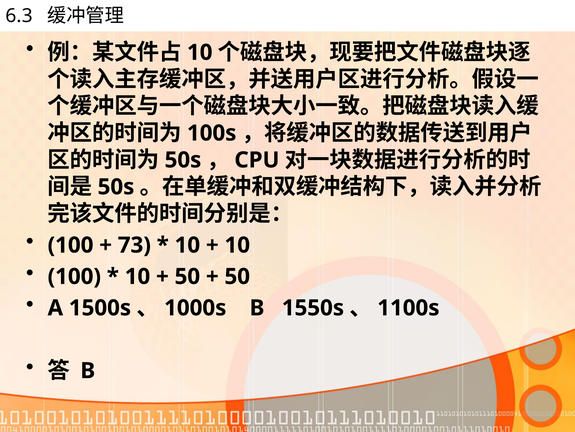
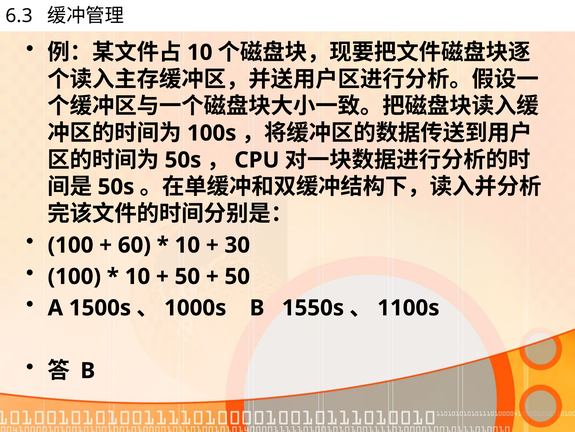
73: 73 -> 60
10 at (237, 245): 10 -> 30
